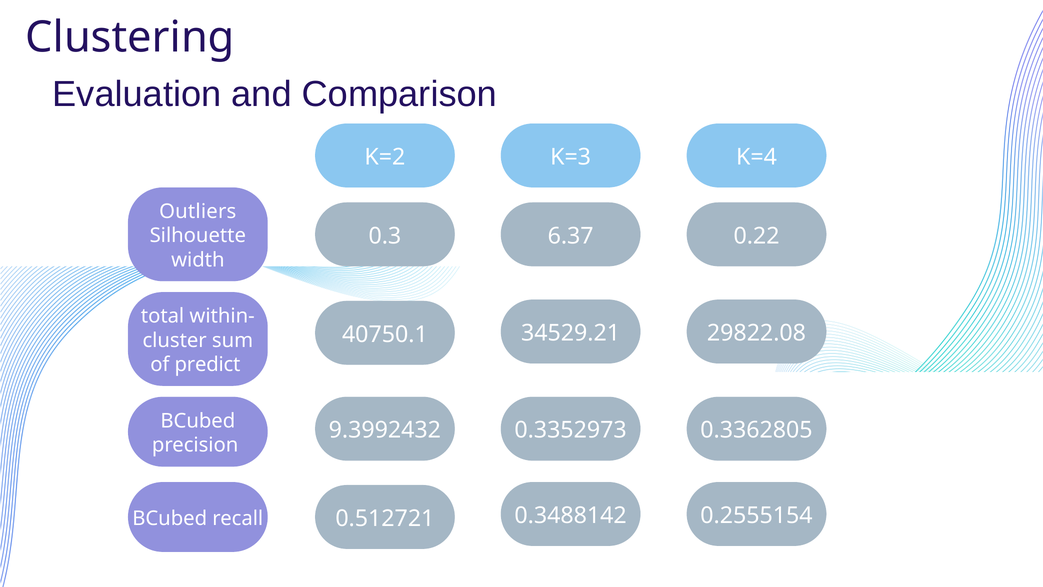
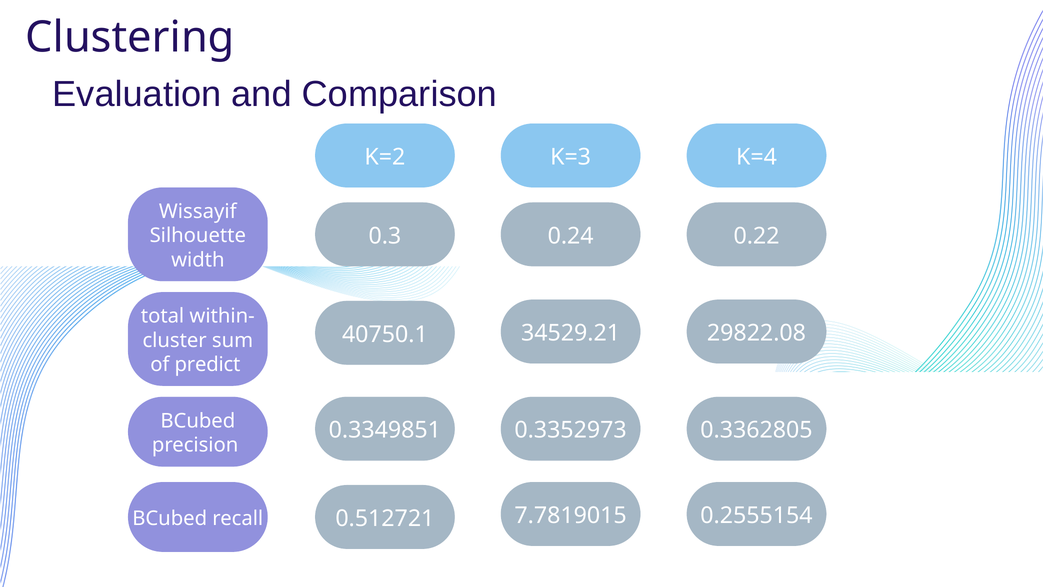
Outliers: Outliers -> Wissayif
6.37: 6.37 -> 0.24
9.3992432: 9.3992432 -> 0.3349851
0.3488142: 0.3488142 -> 7.7819015
